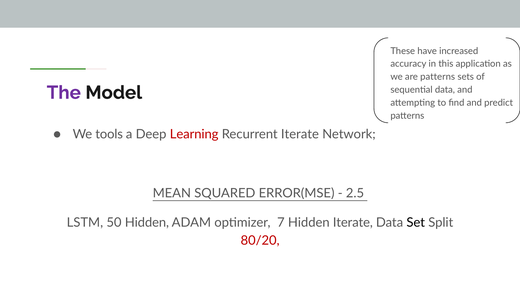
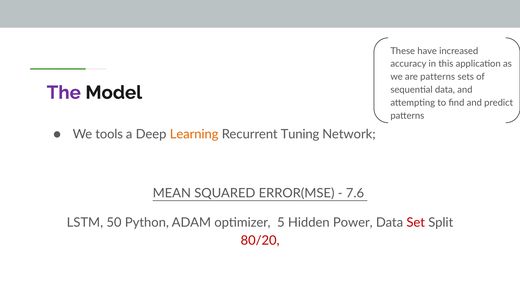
Learning colour: red -> orange
Recurrent Iterate: Iterate -> Tuning
2.5: 2.5 -> 7.6
50 Hidden: Hidden -> Python
7: 7 -> 5
Hidden Iterate: Iterate -> Power
Set colour: black -> red
